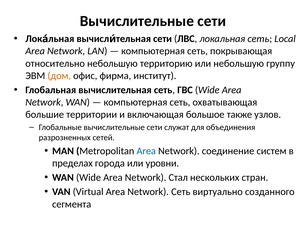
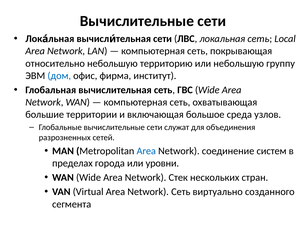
дом colour: orange -> blue
также: также -> среда
Стал: Стал -> Стек
